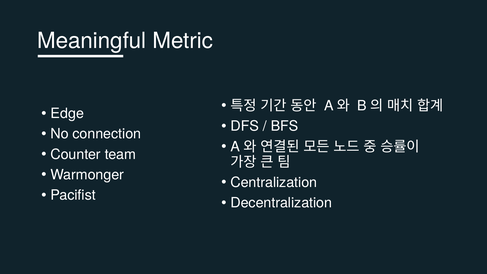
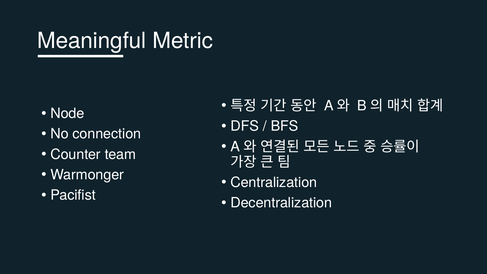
Edge: Edge -> Node
